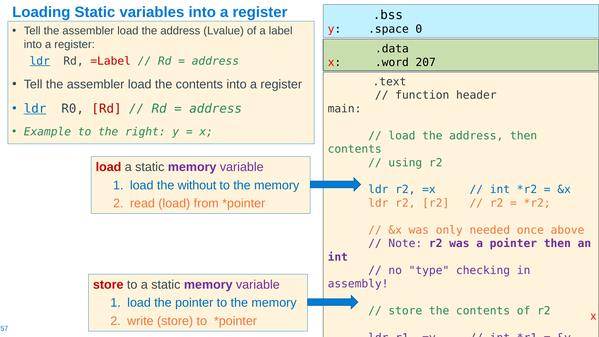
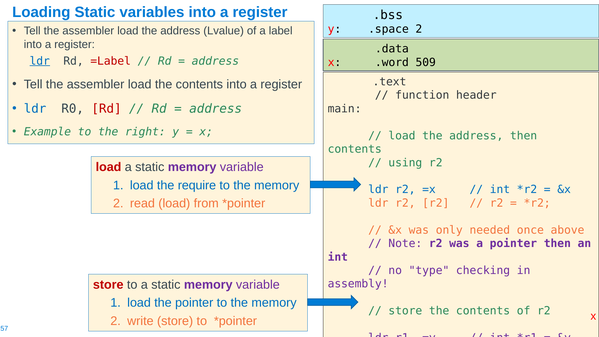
.space 0: 0 -> 2
207: 207 -> 509
ldr at (35, 109) underline: present -> none
without: without -> require
